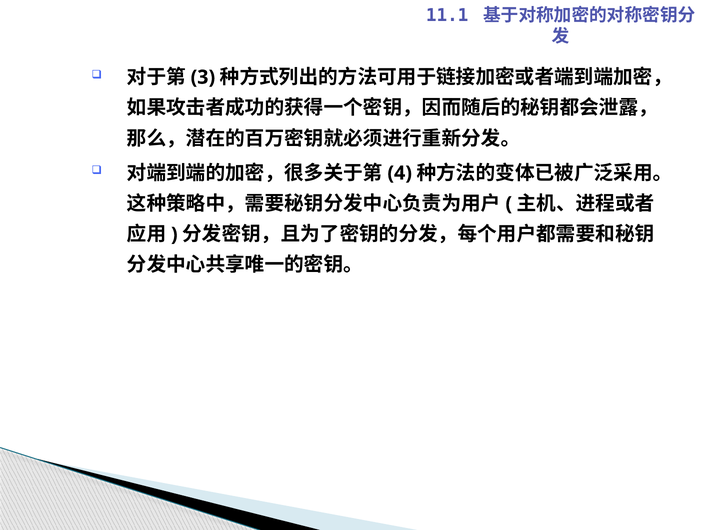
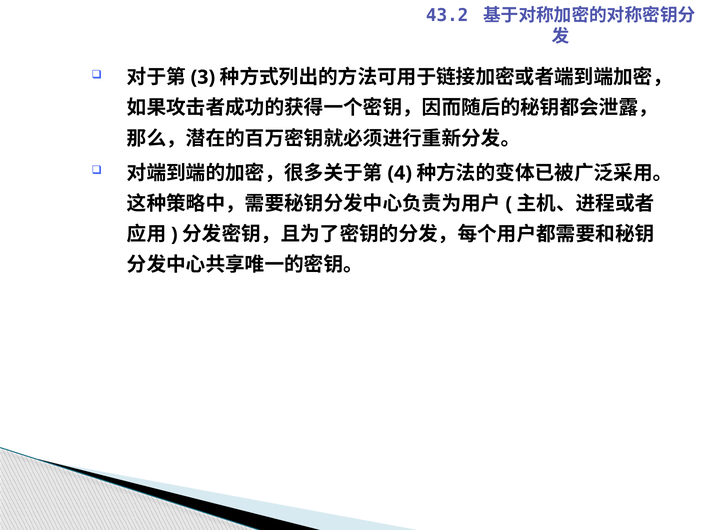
11.1: 11.1 -> 43.2
